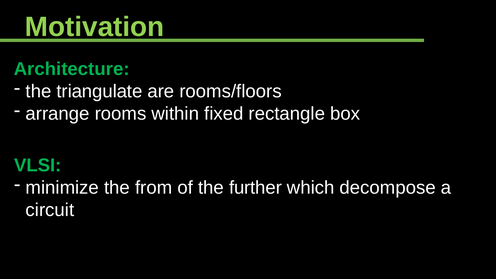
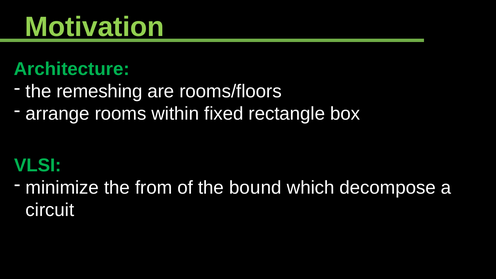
triangulate: triangulate -> remeshing
further: further -> bound
